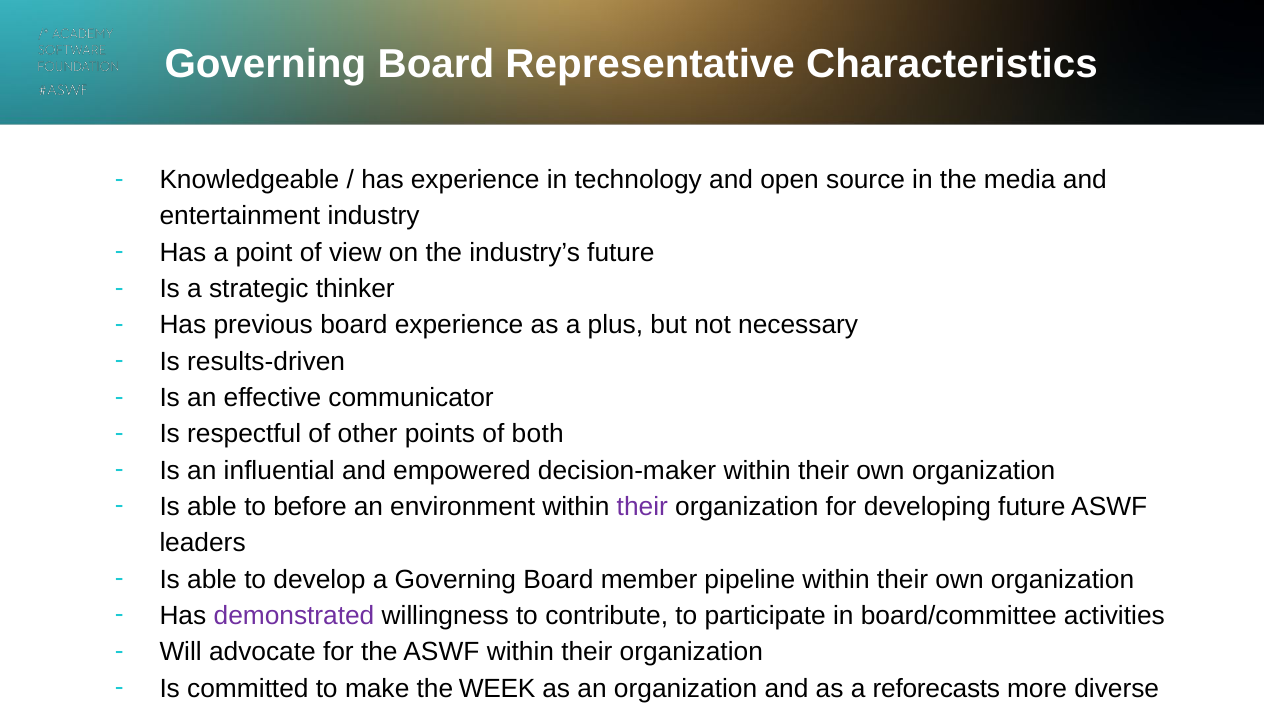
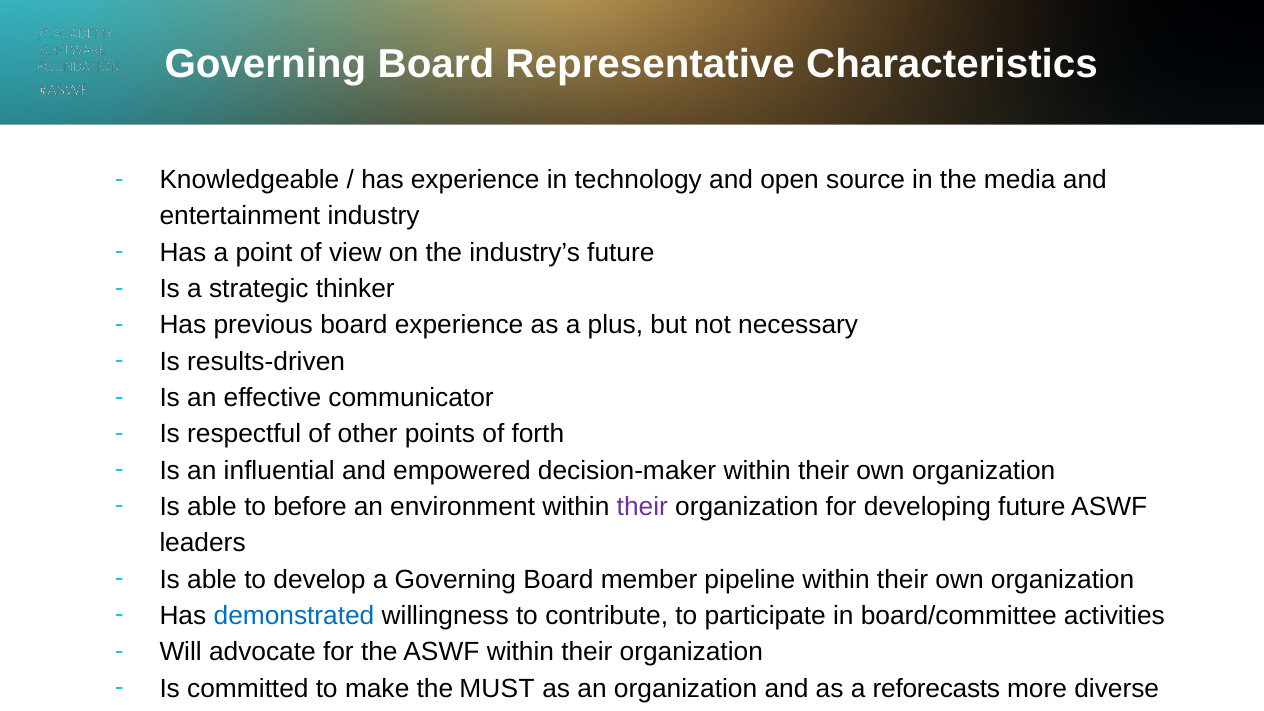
both: both -> forth
demonstrated colour: purple -> blue
WEEK: WEEK -> MUST
